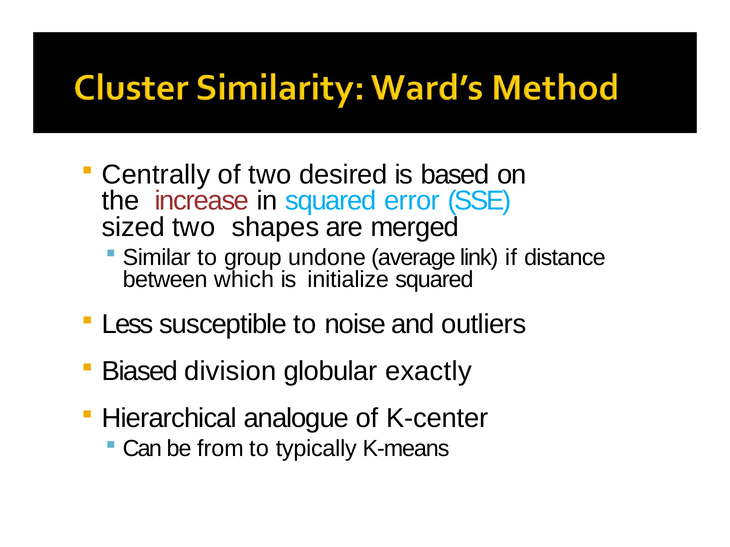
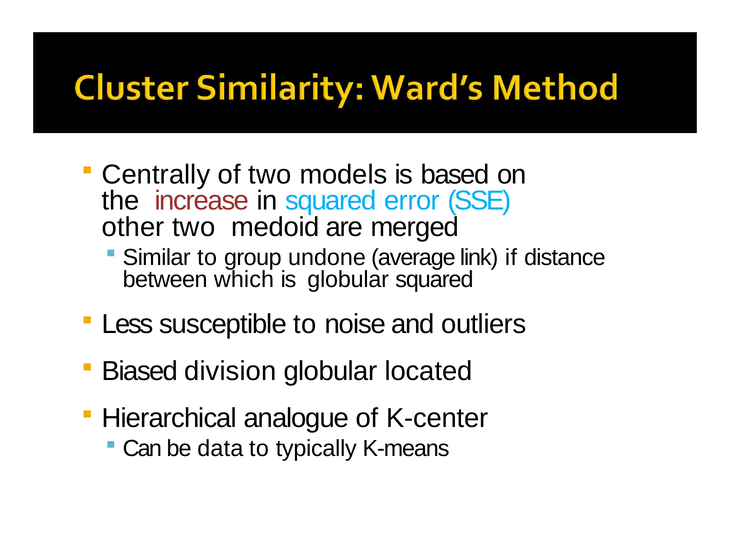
desired: desired -> models
sized: sized -> other
shapes: shapes -> medoid
is initialize: initialize -> globular
exactly: exactly -> located
from: from -> data
